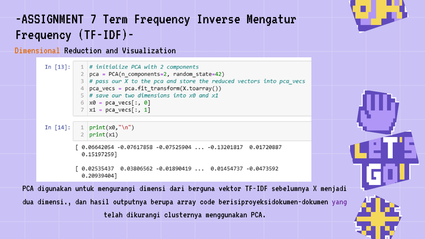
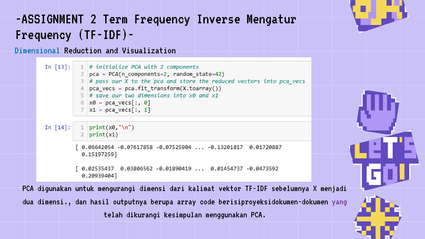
7: 7 -> 2
Dimensional colour: orange -> blue
berguna: berguna -> kalimat
clusternya: clusternya -> kesimpulan
